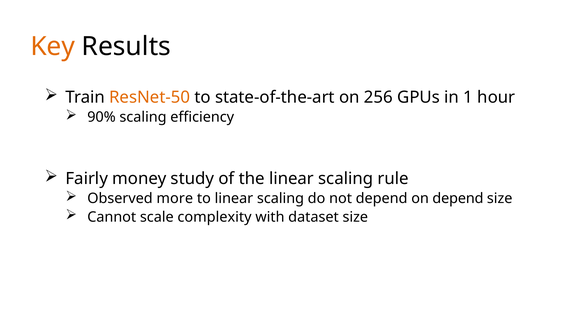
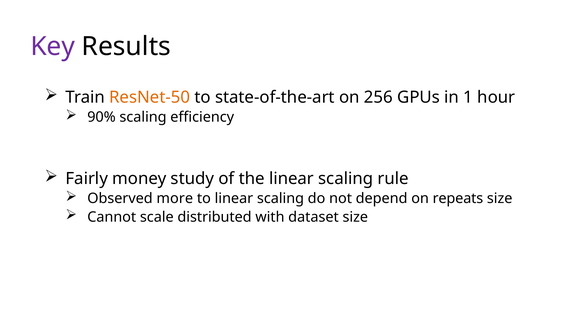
Key colour: orange -> purple
on depend: depend -> repeats
complexity: complexity -> distributed
